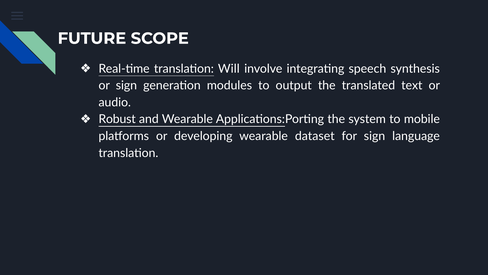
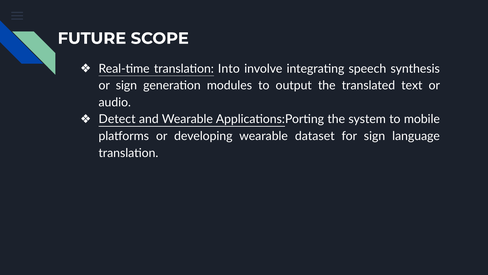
Will: Will -> Into
Robust: Robust -> Detect
